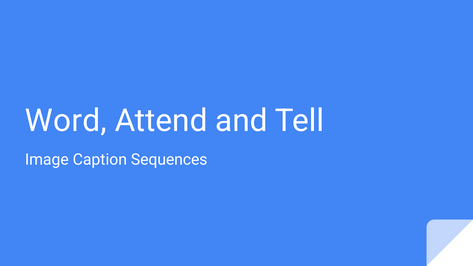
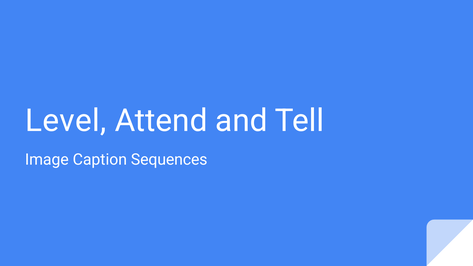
Word: Word -> Level
